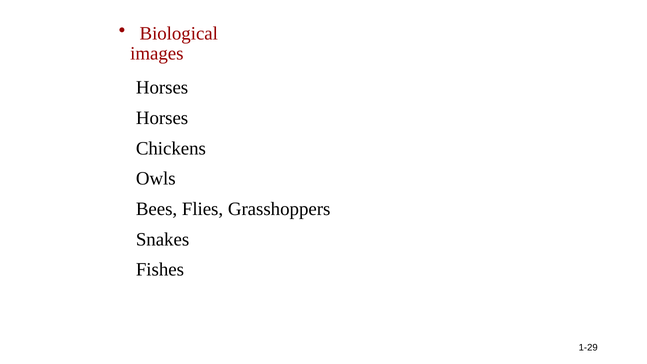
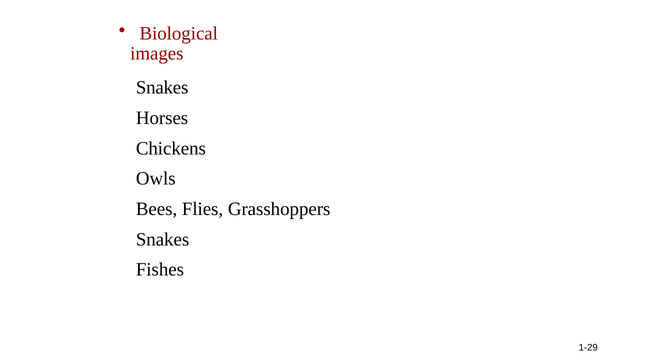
Horses at (162, 88): Horses -> Snakes
